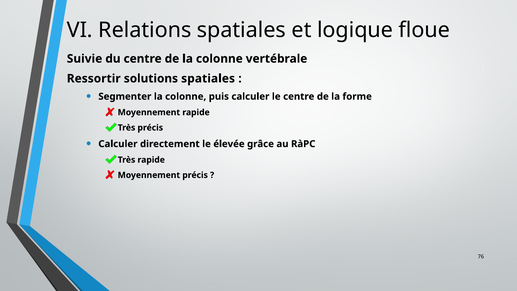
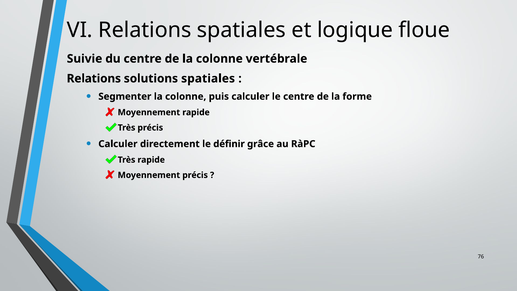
Ressortir at (94, 78): Ressortir -> Relations
élevée: élevée -> définir
